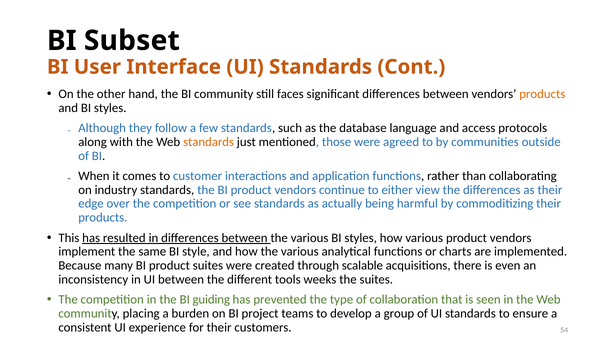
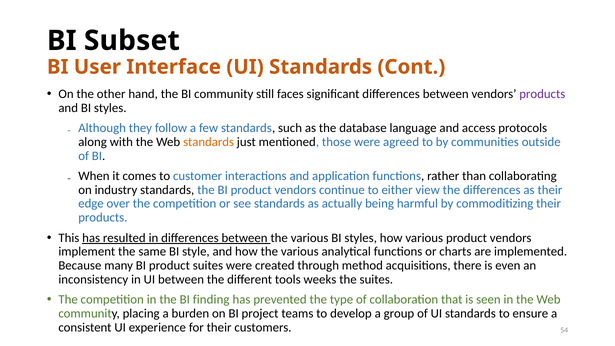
products at (542, 94) colour: orange -> purple
scalable: scalable -> method
guiding: guiding -> finding
